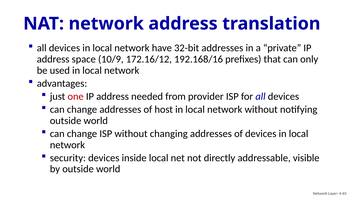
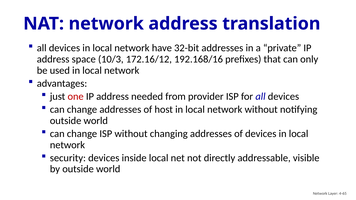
10/9: 10/9 -> 10/3
